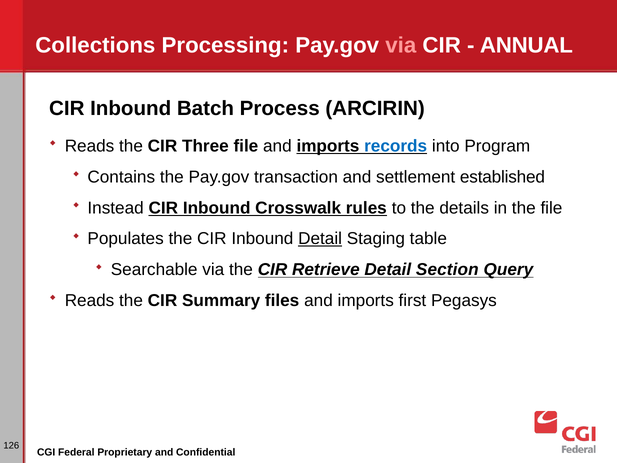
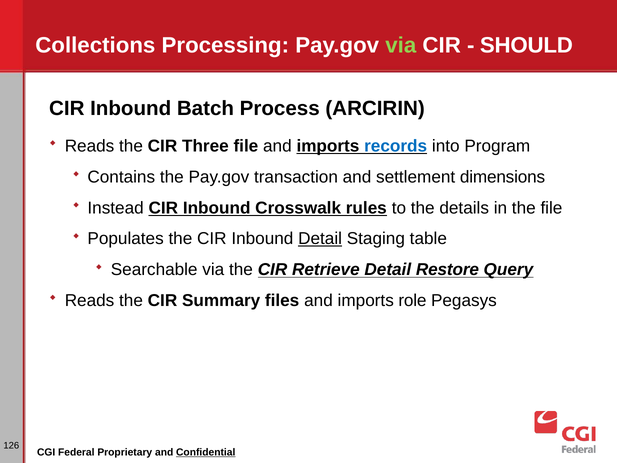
via at (401, 46) colour: pink -> light green
ANNUAL: ANNUAL -> SHOULD
established: established -> dimensions
Section: Section -> Restore
first: first -> role
Confidential underline: none -> present
